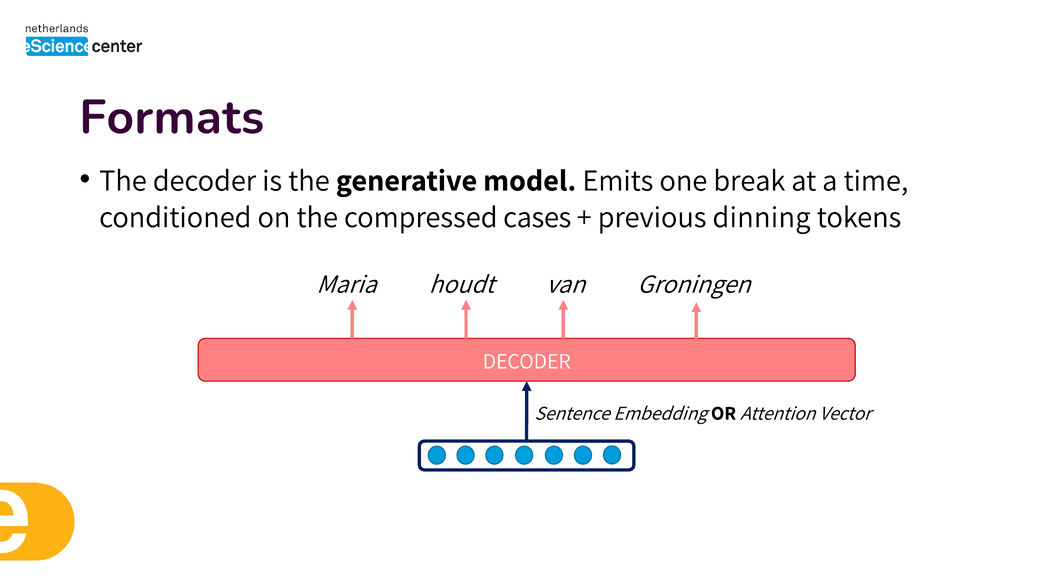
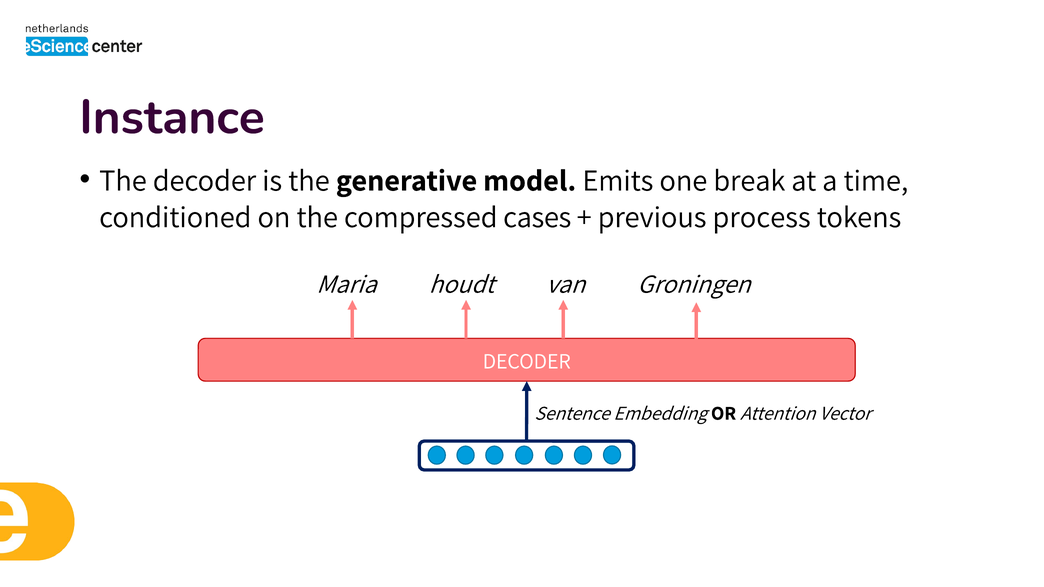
Formats: Formats -> Instance
dinning: dinning -> process
